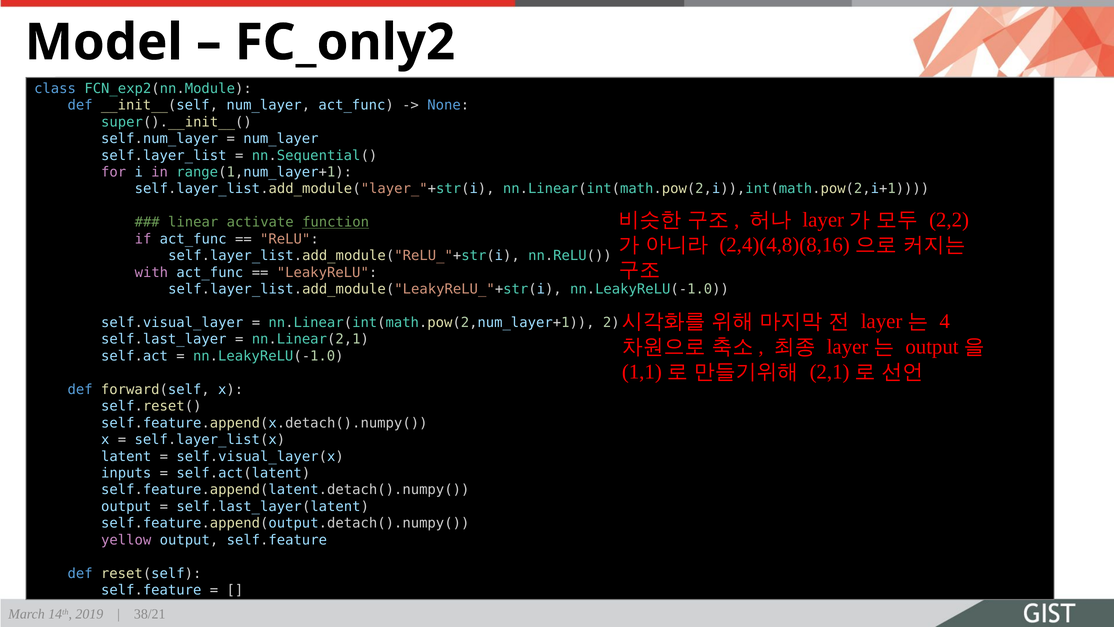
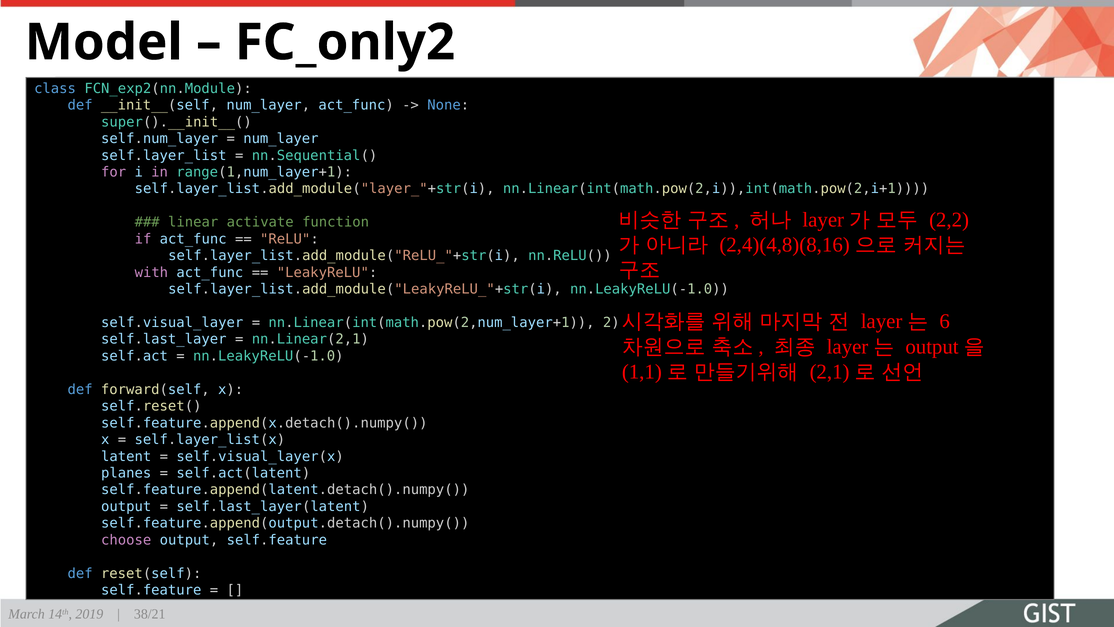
function underline: present -> none
4: 4 -> 6
inputs: inputs -> planes
yellow: yellow -> choose
